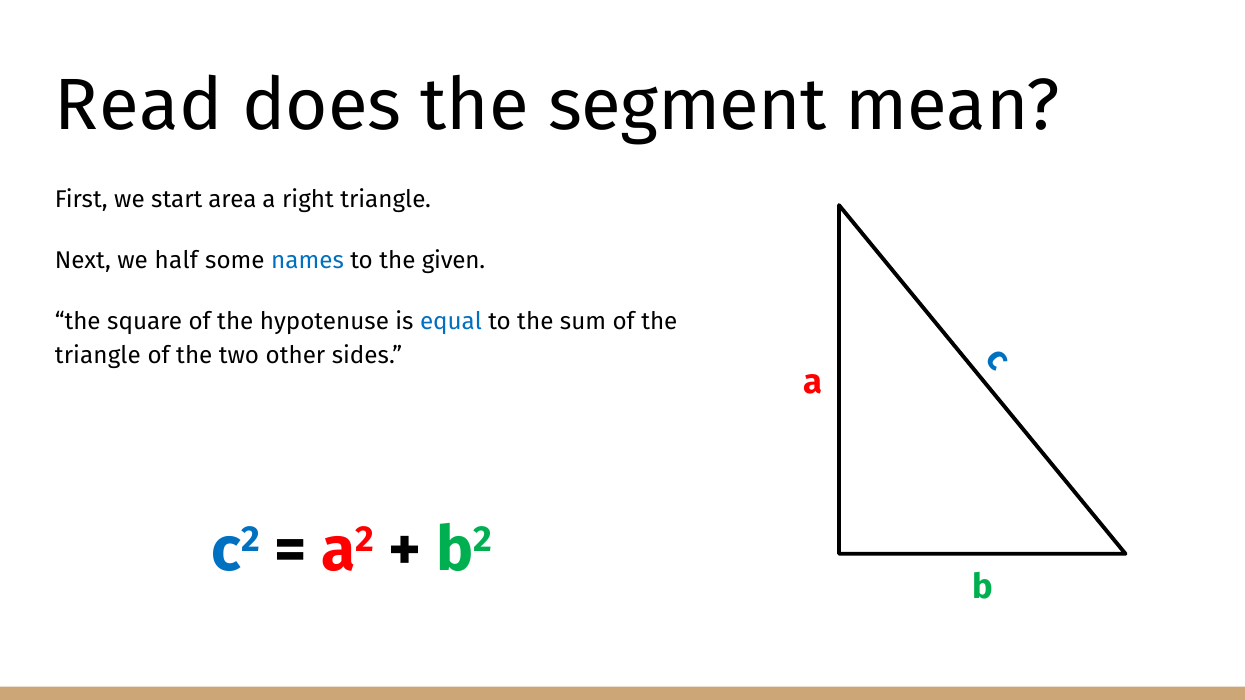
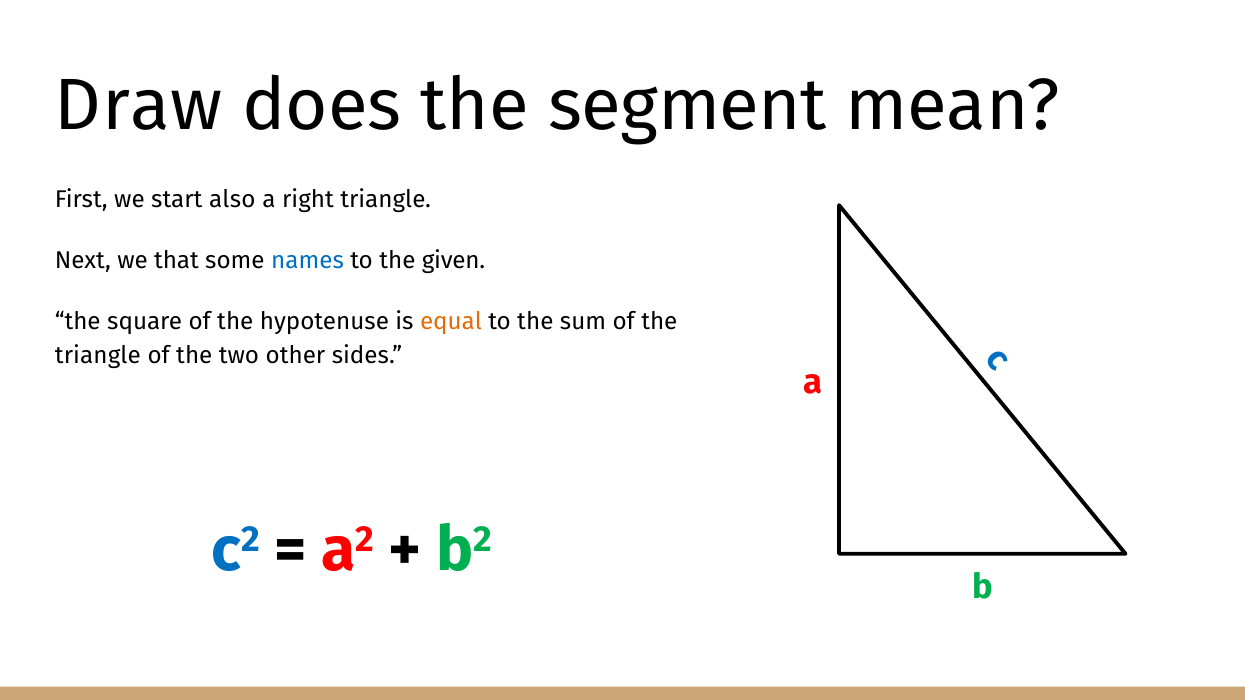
Read: Read -> Draw
area: area -> also
half: half -> that
equal colour: blue -> orange
